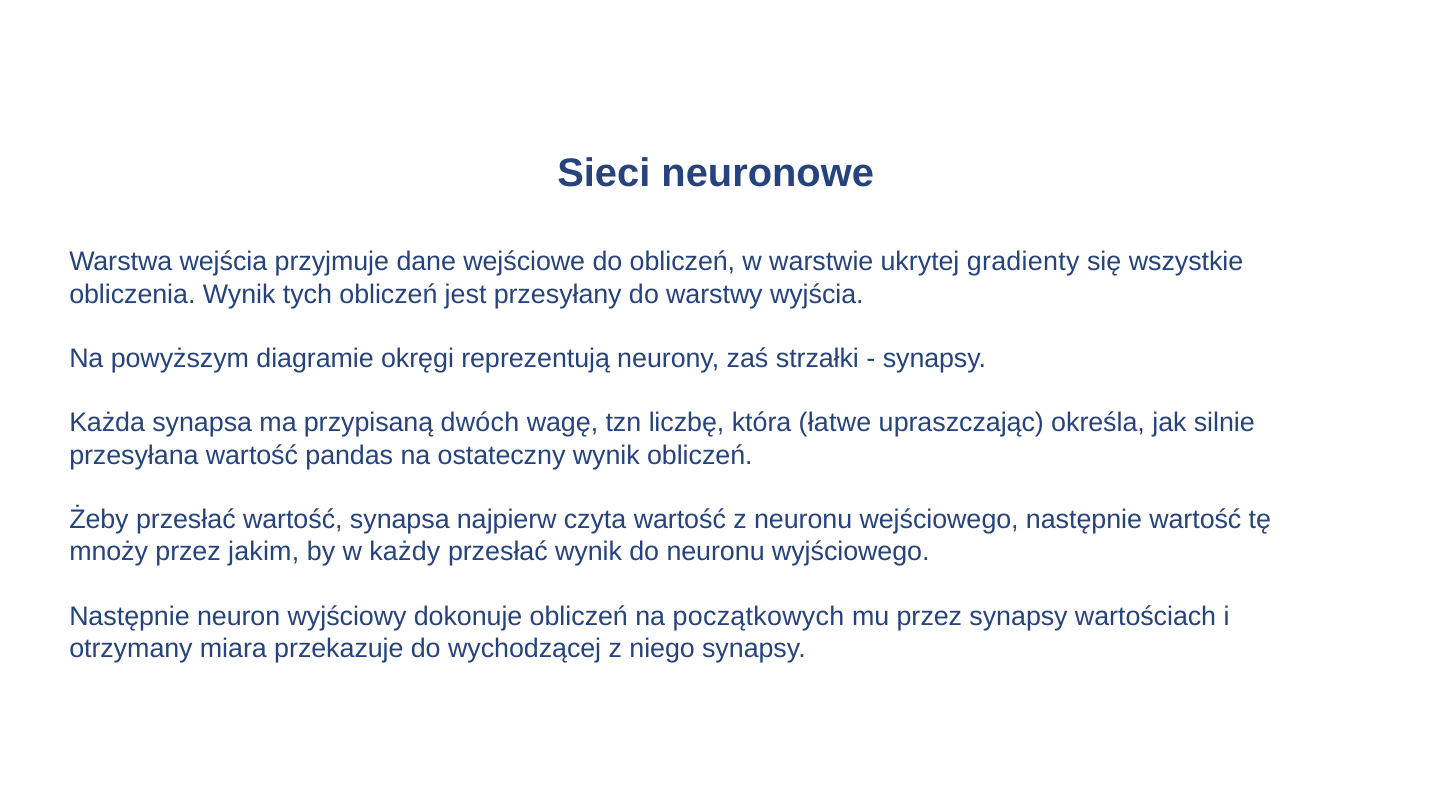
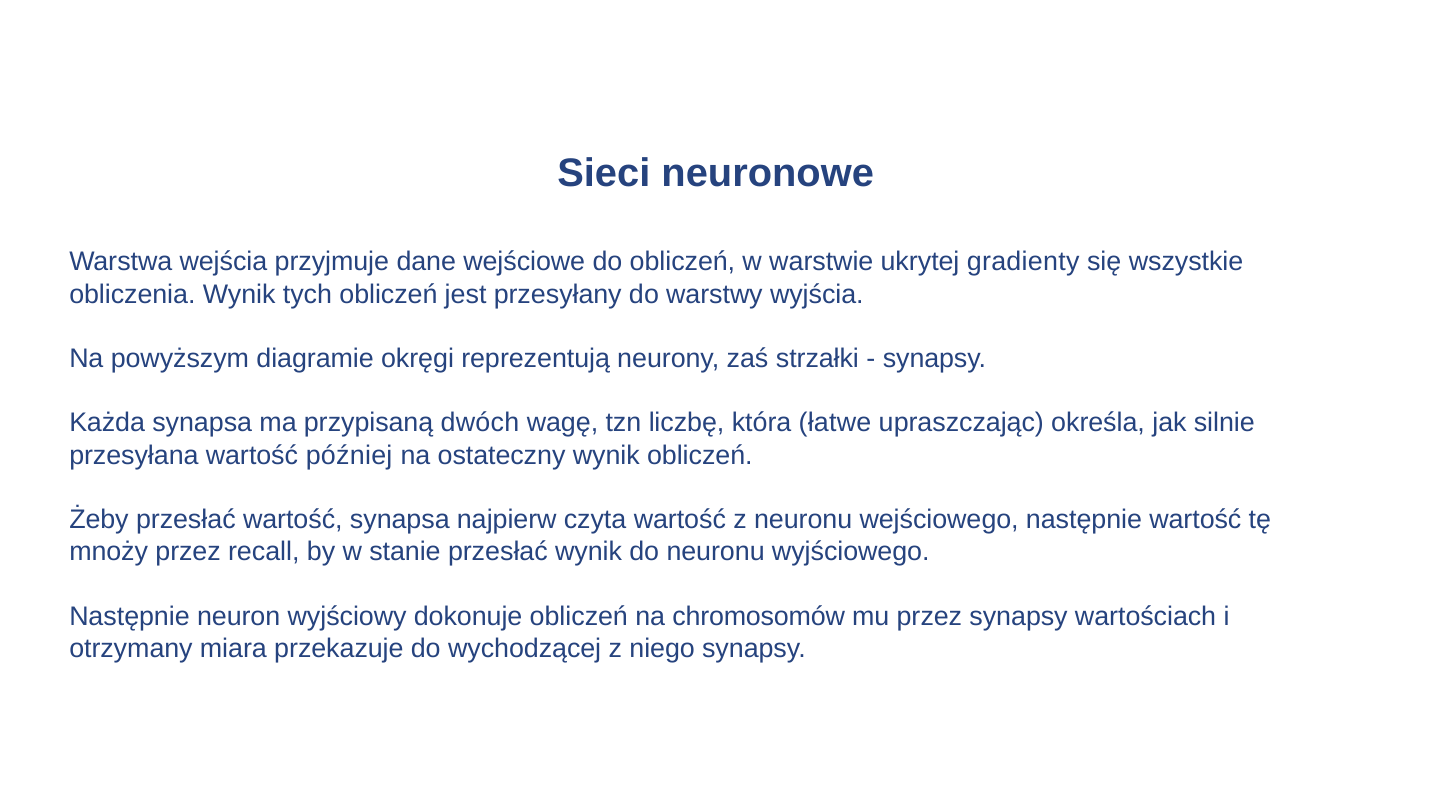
pandas: pandas -> później
jakim: jakim -> recall
każdy: każdy -> stanie
początkowych: początkowych -> chromosomów
